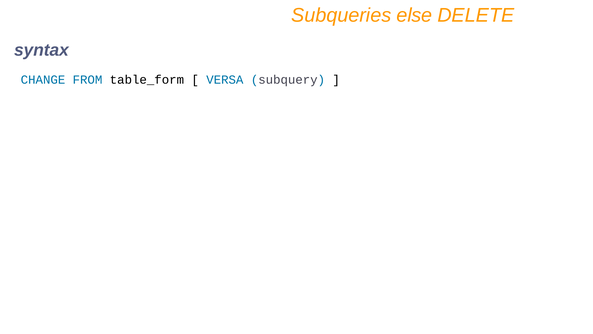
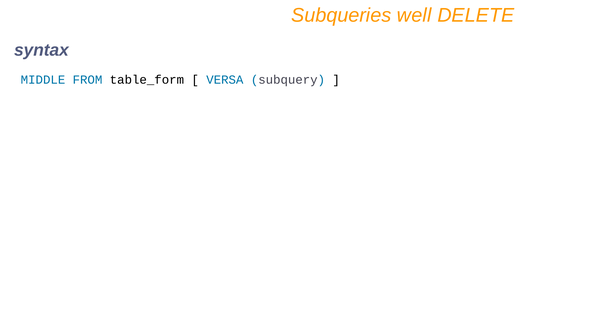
else: else -> well
CHANGE: CHANGE -> MIDDLE
